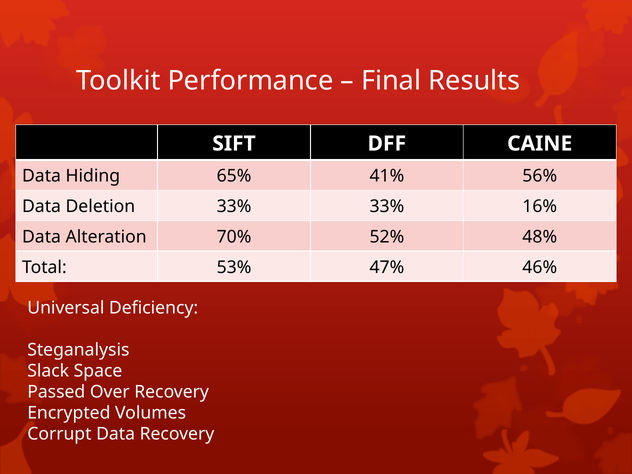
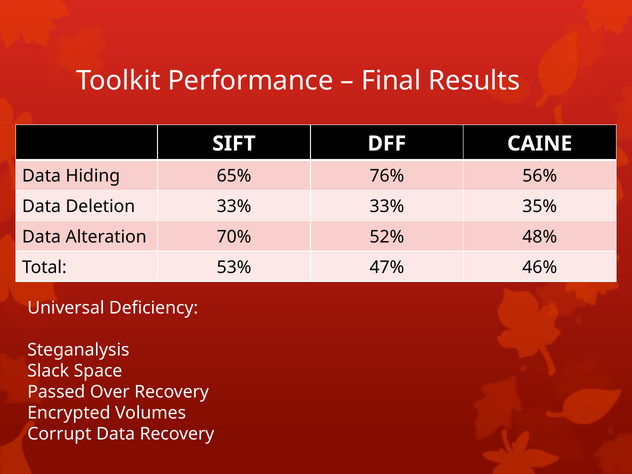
41%: 41% -> 76%
16%: 16% -> 35%
